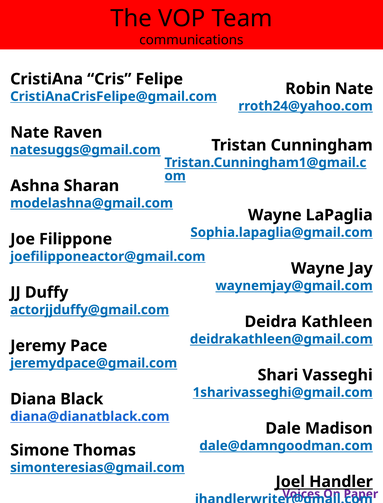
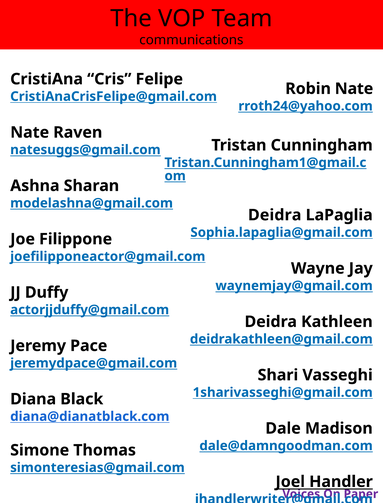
Wayne at (275, 215): Wayne -> Deidra
